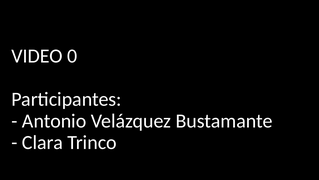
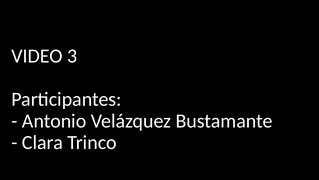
0: 0 -> 3
